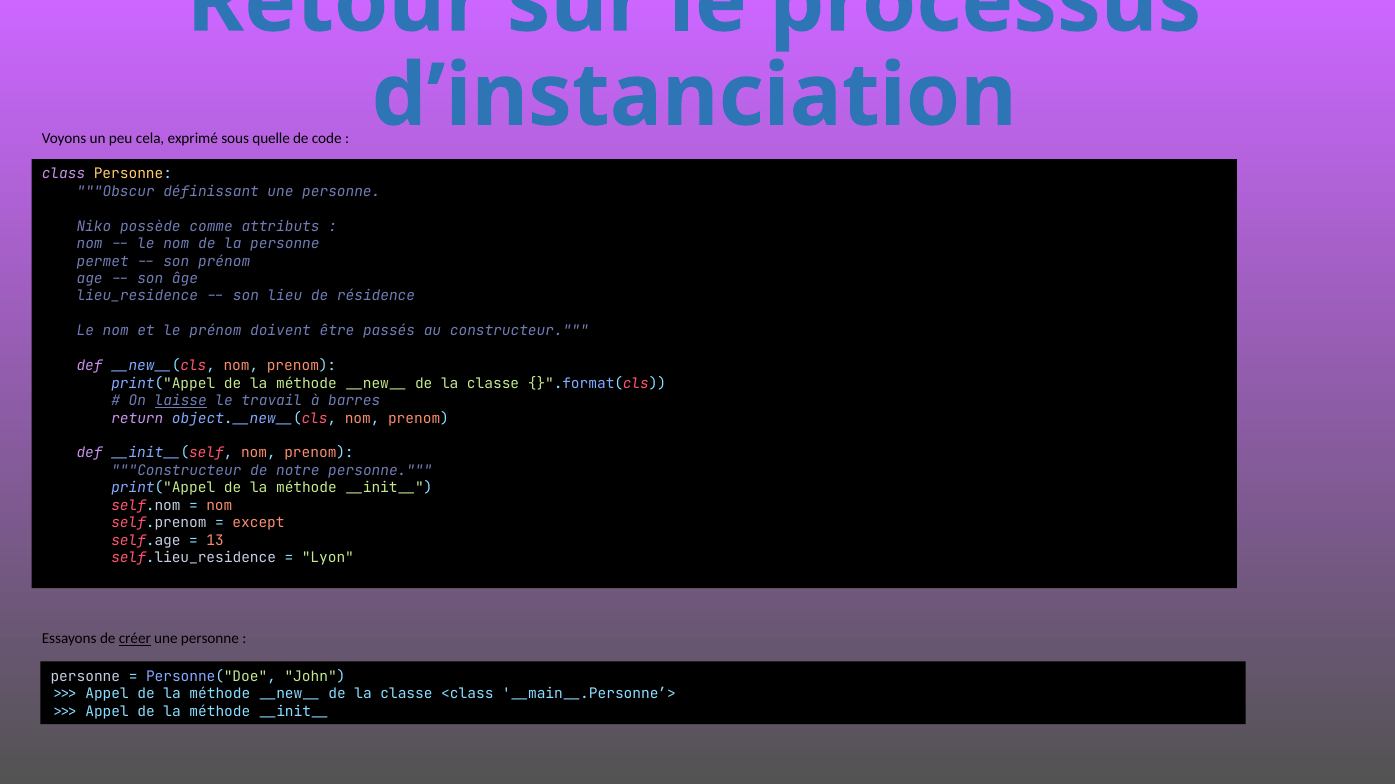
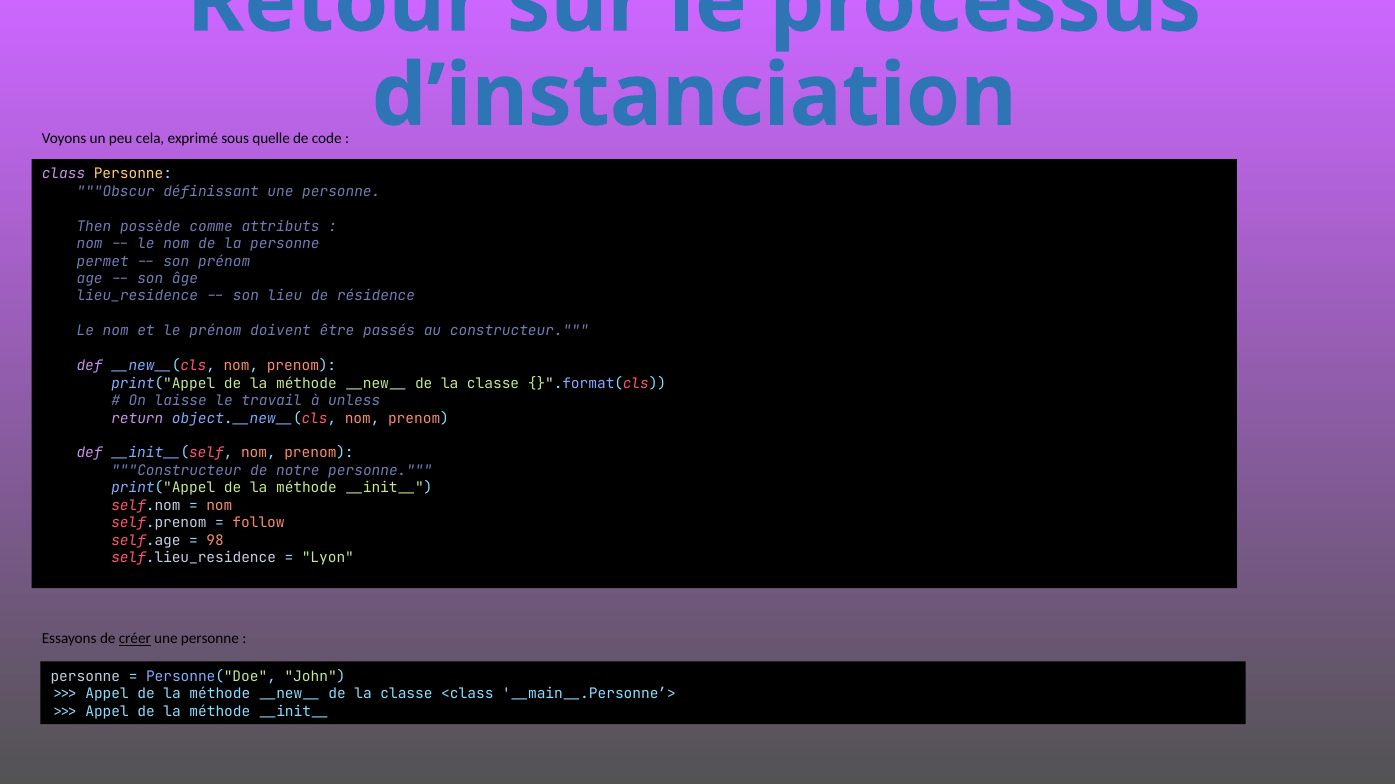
Niko: Niko -> Then
laisse underline: present -> none
barres: barres -> unless
except: except -> follow
13: 13 -> 98
